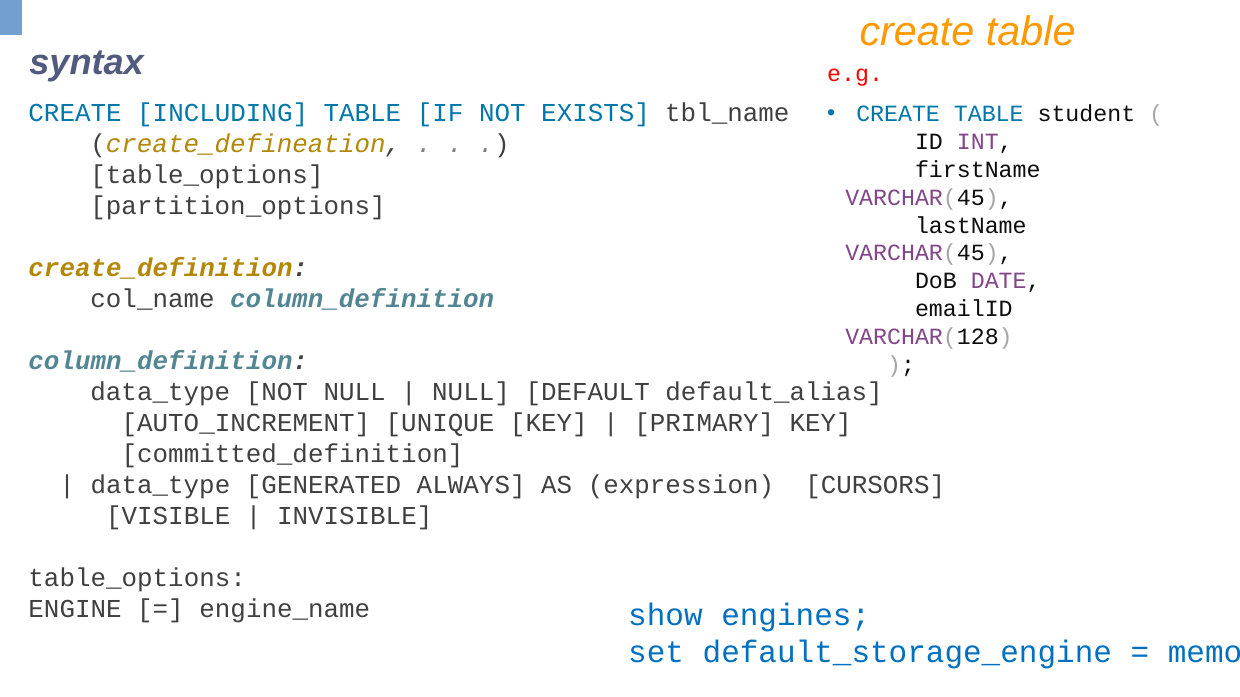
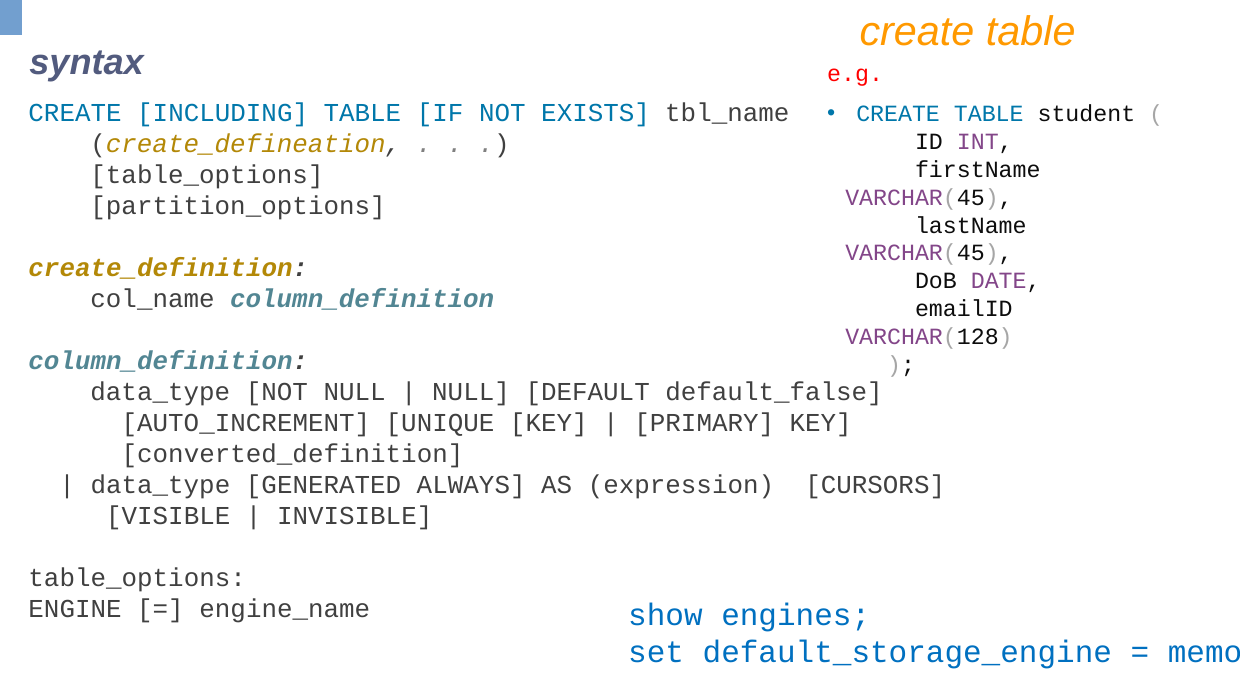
default_alias: default_alias -> default_false
committed_definition: committed_definition -> converted_definition
